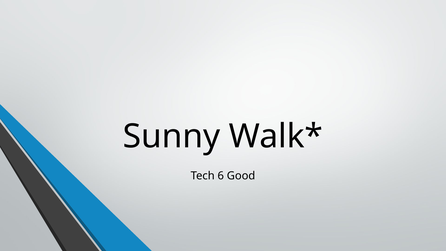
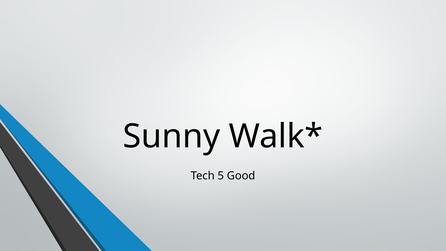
6: 6 -> 5
